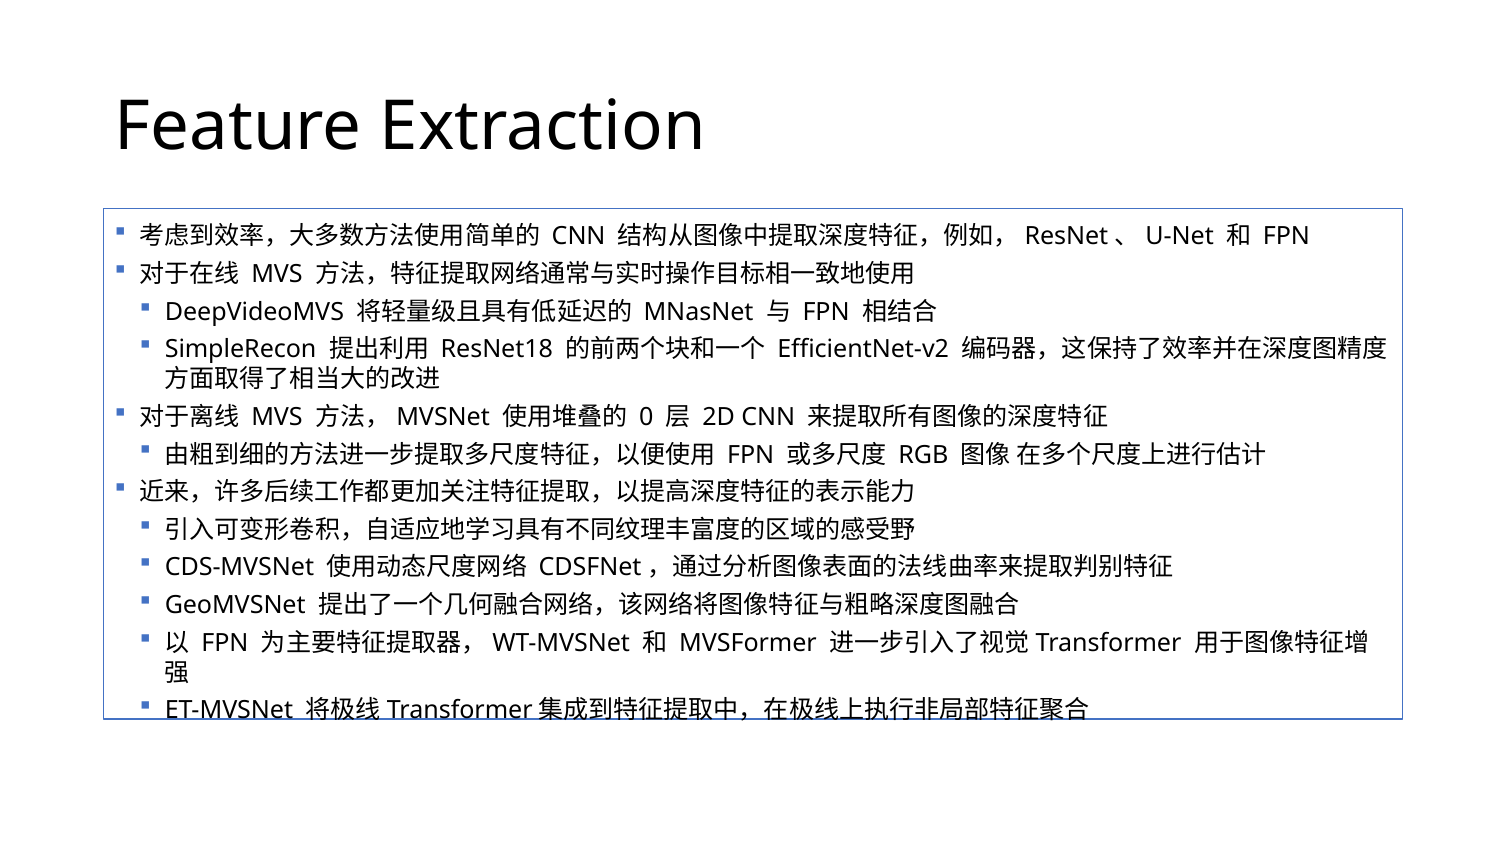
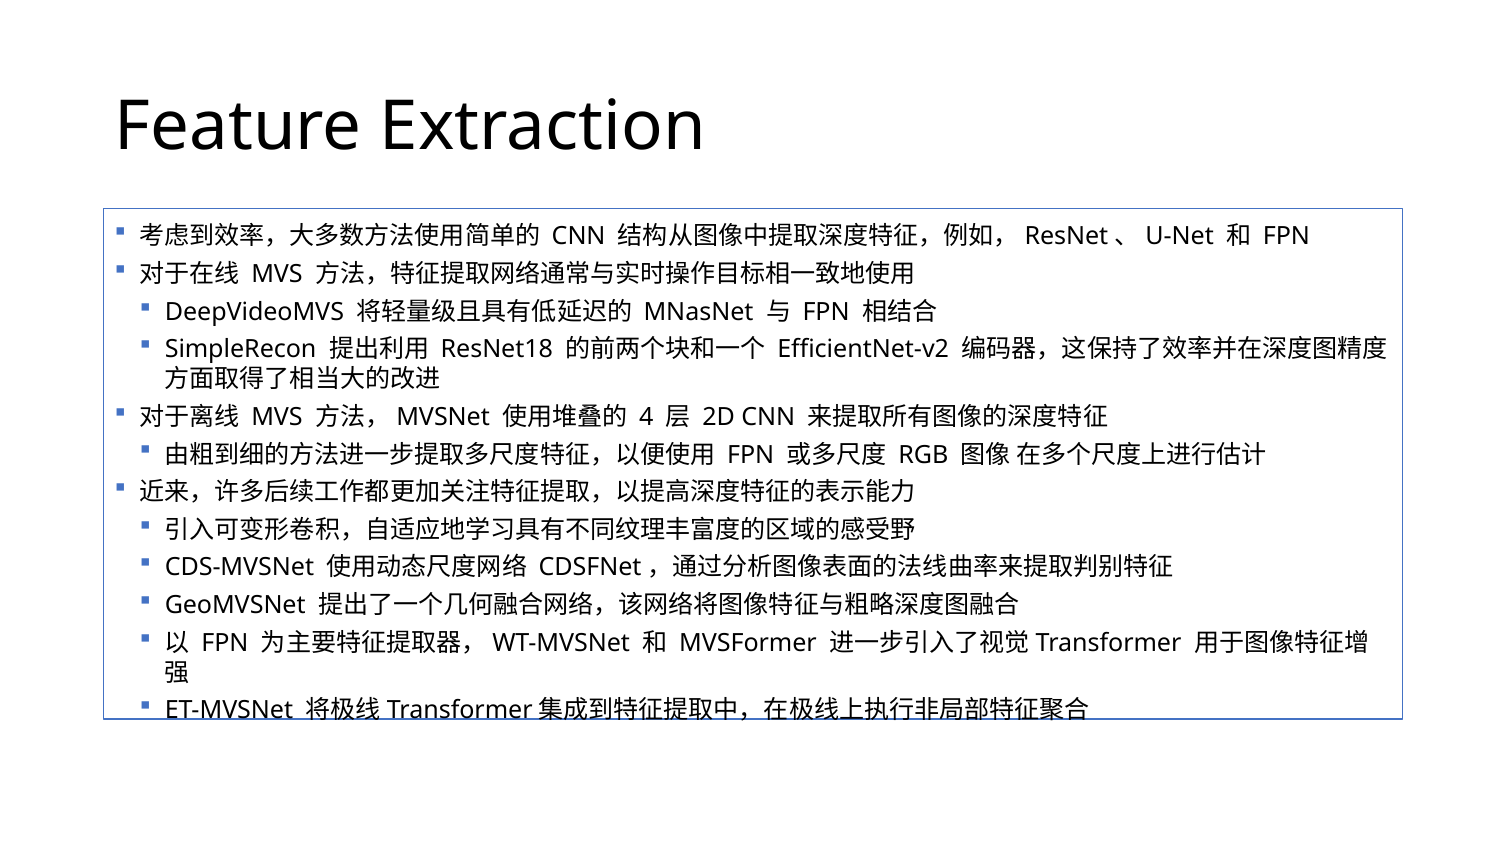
0: 0 -> 4
